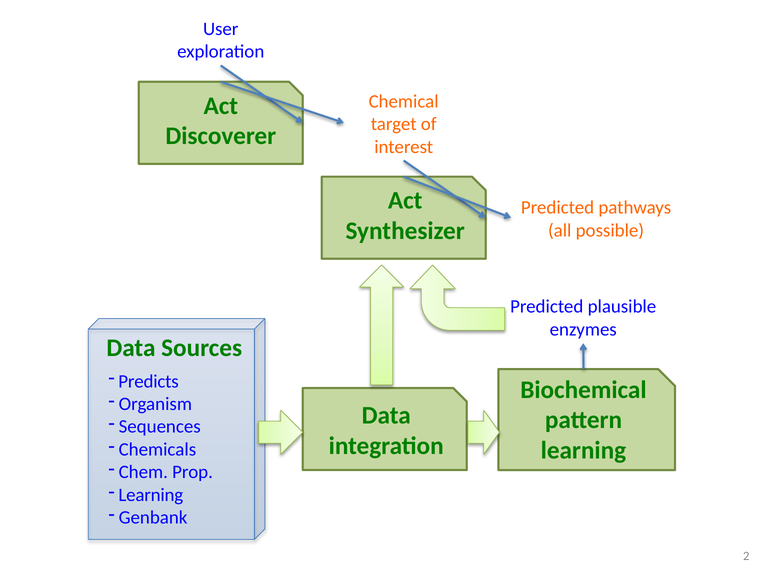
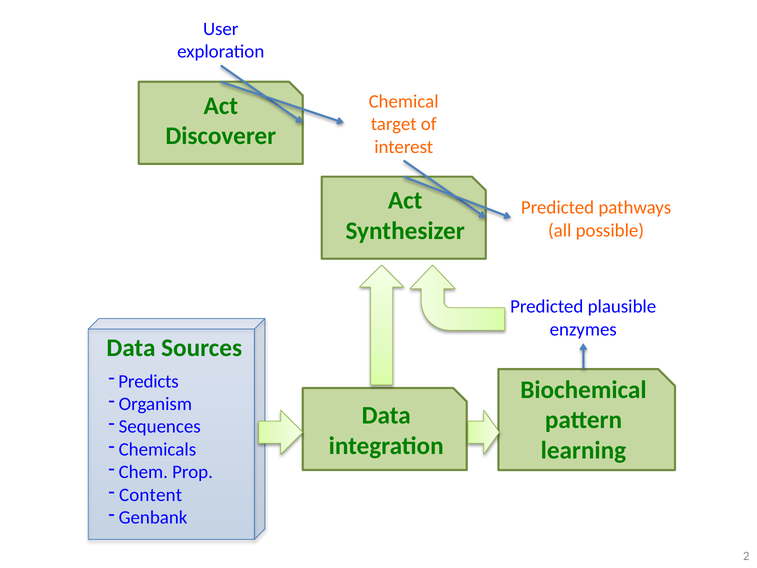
Learning at (151, 495): Learning -> Content
